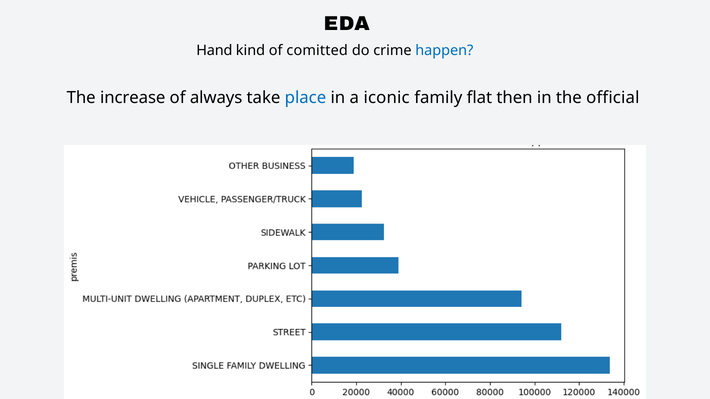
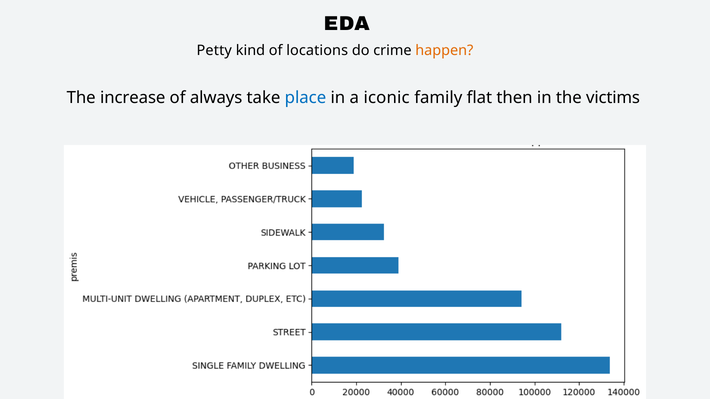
Hand: Hand -> Petty
comitted: comitted -> locations
happen colour: blue -> orange
official: official -> victims
